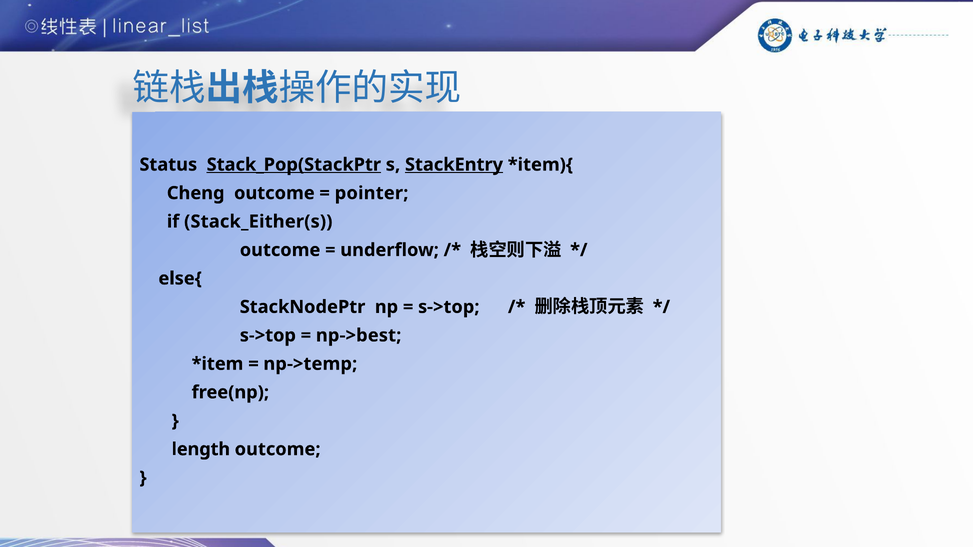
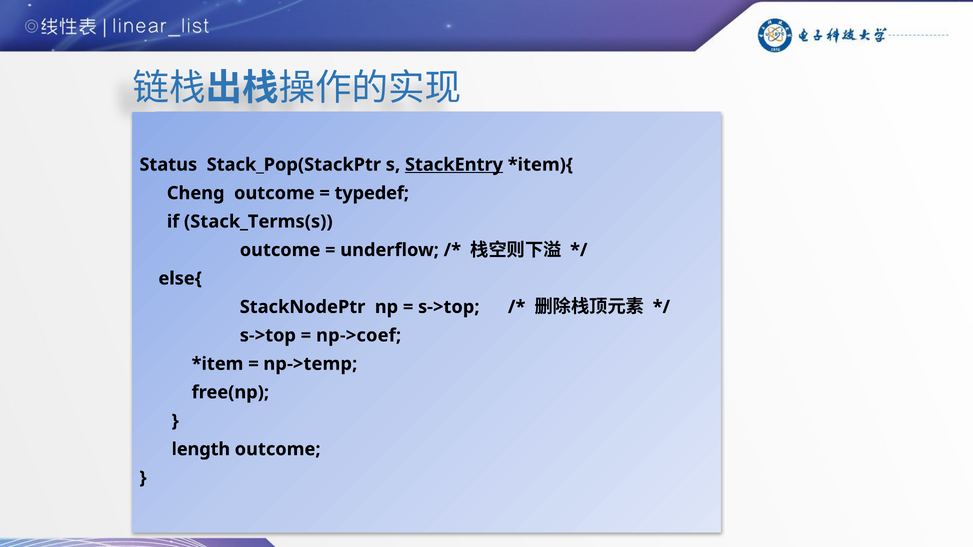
Stack_Pop(StackPtr underline: present -> none
pointer: pointer -> typedef
Stack_Either(s: Stack_Either(s -> Stack_Terms(s
np->best: np->best -> np->coef
